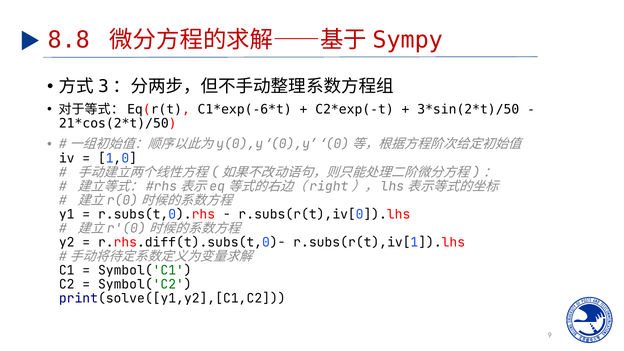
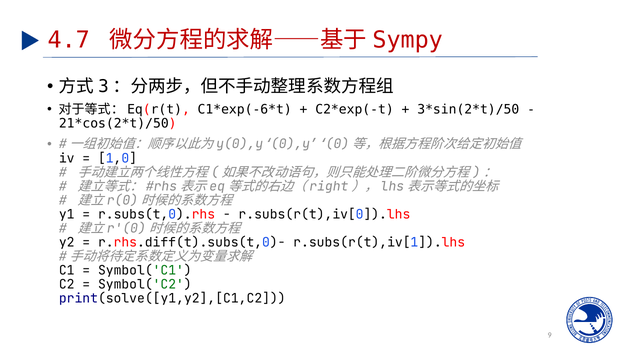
8.8: 8.8 -> 4.7
